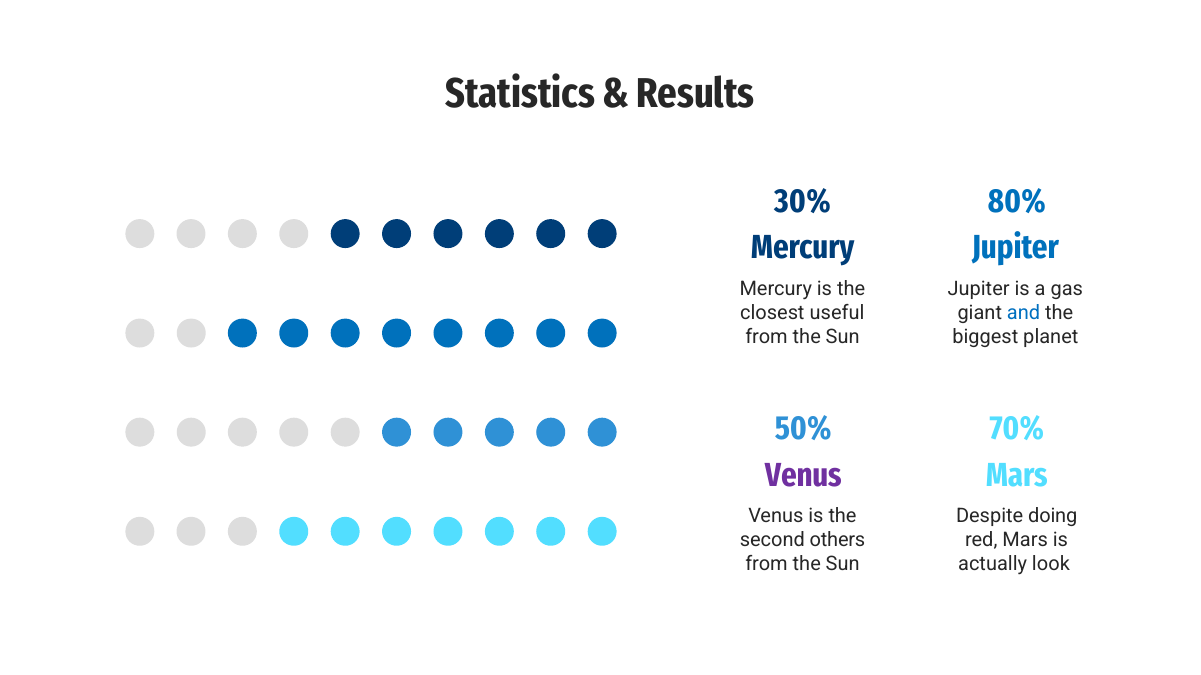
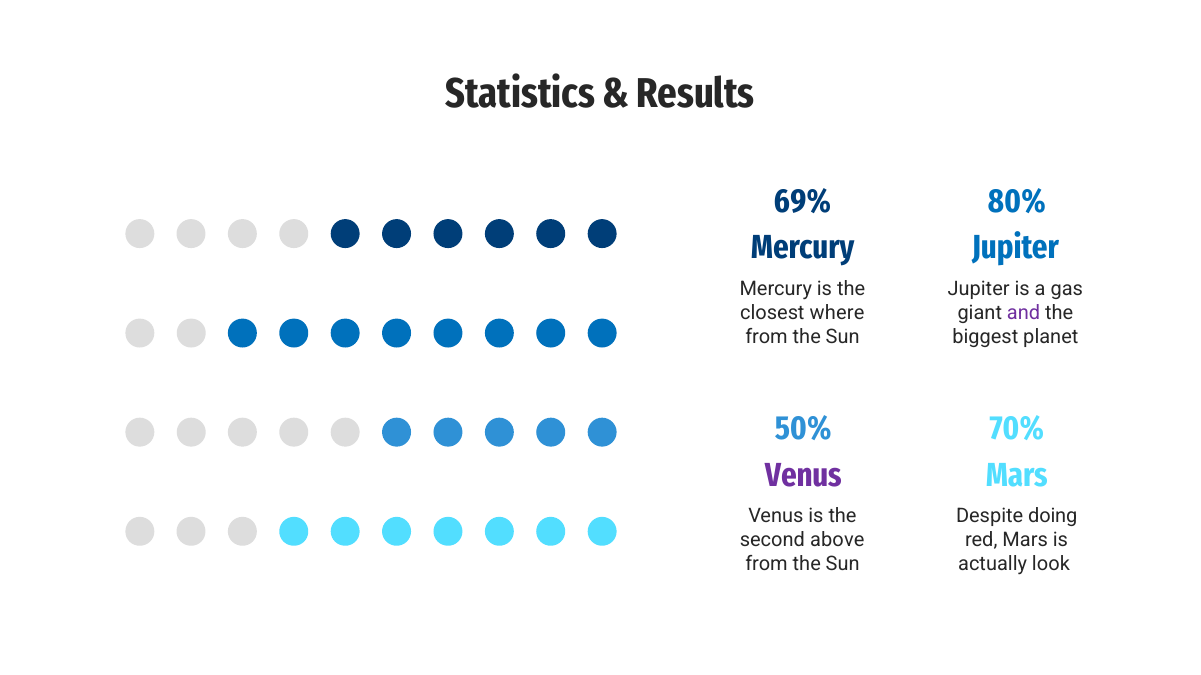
30%: 30% -> 69%
useful: useful -> where
and colour: blue -> purple
others: others -> above
